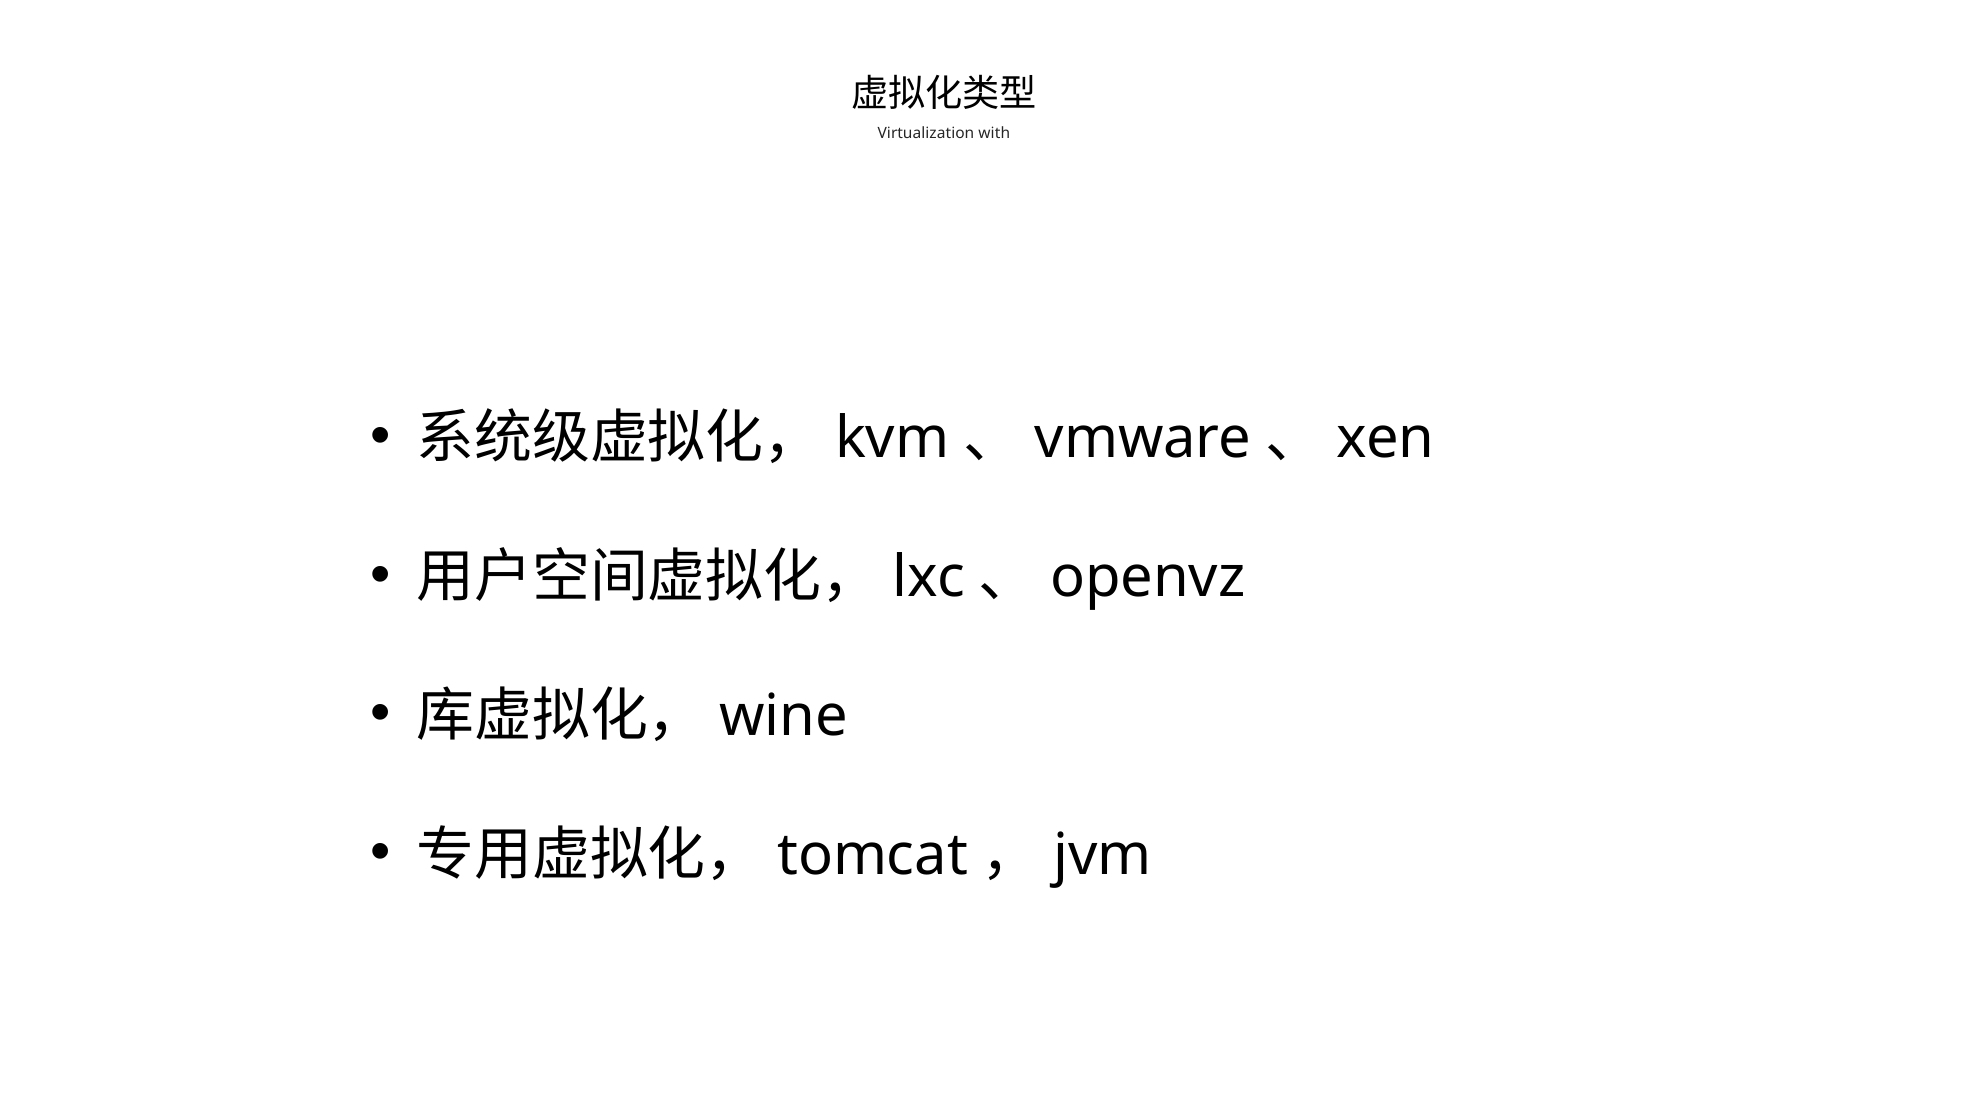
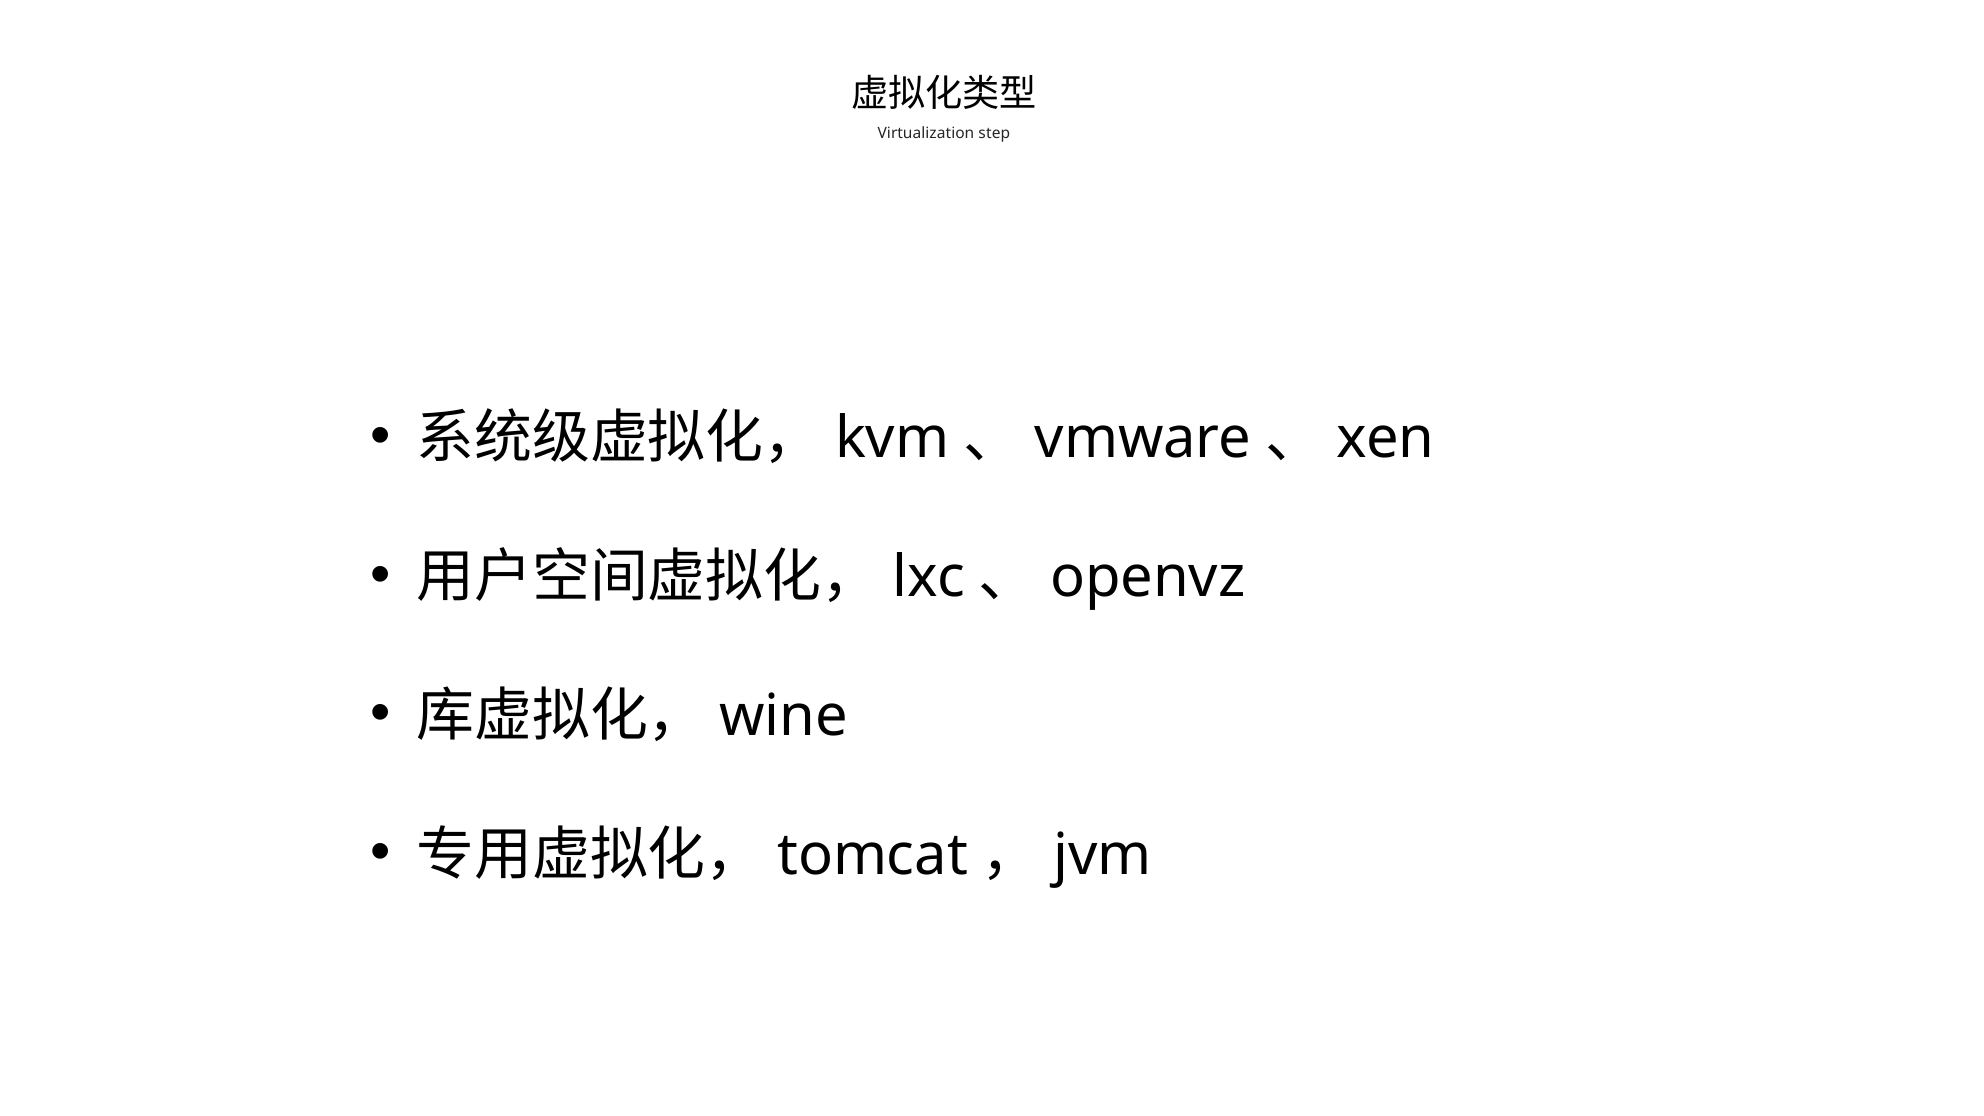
with: with -> step
